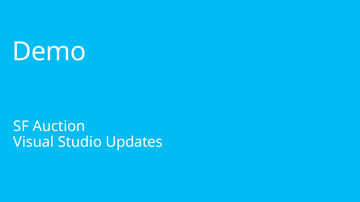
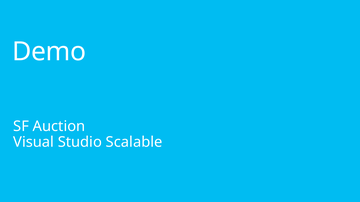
Updates: Updates -> Scalable
